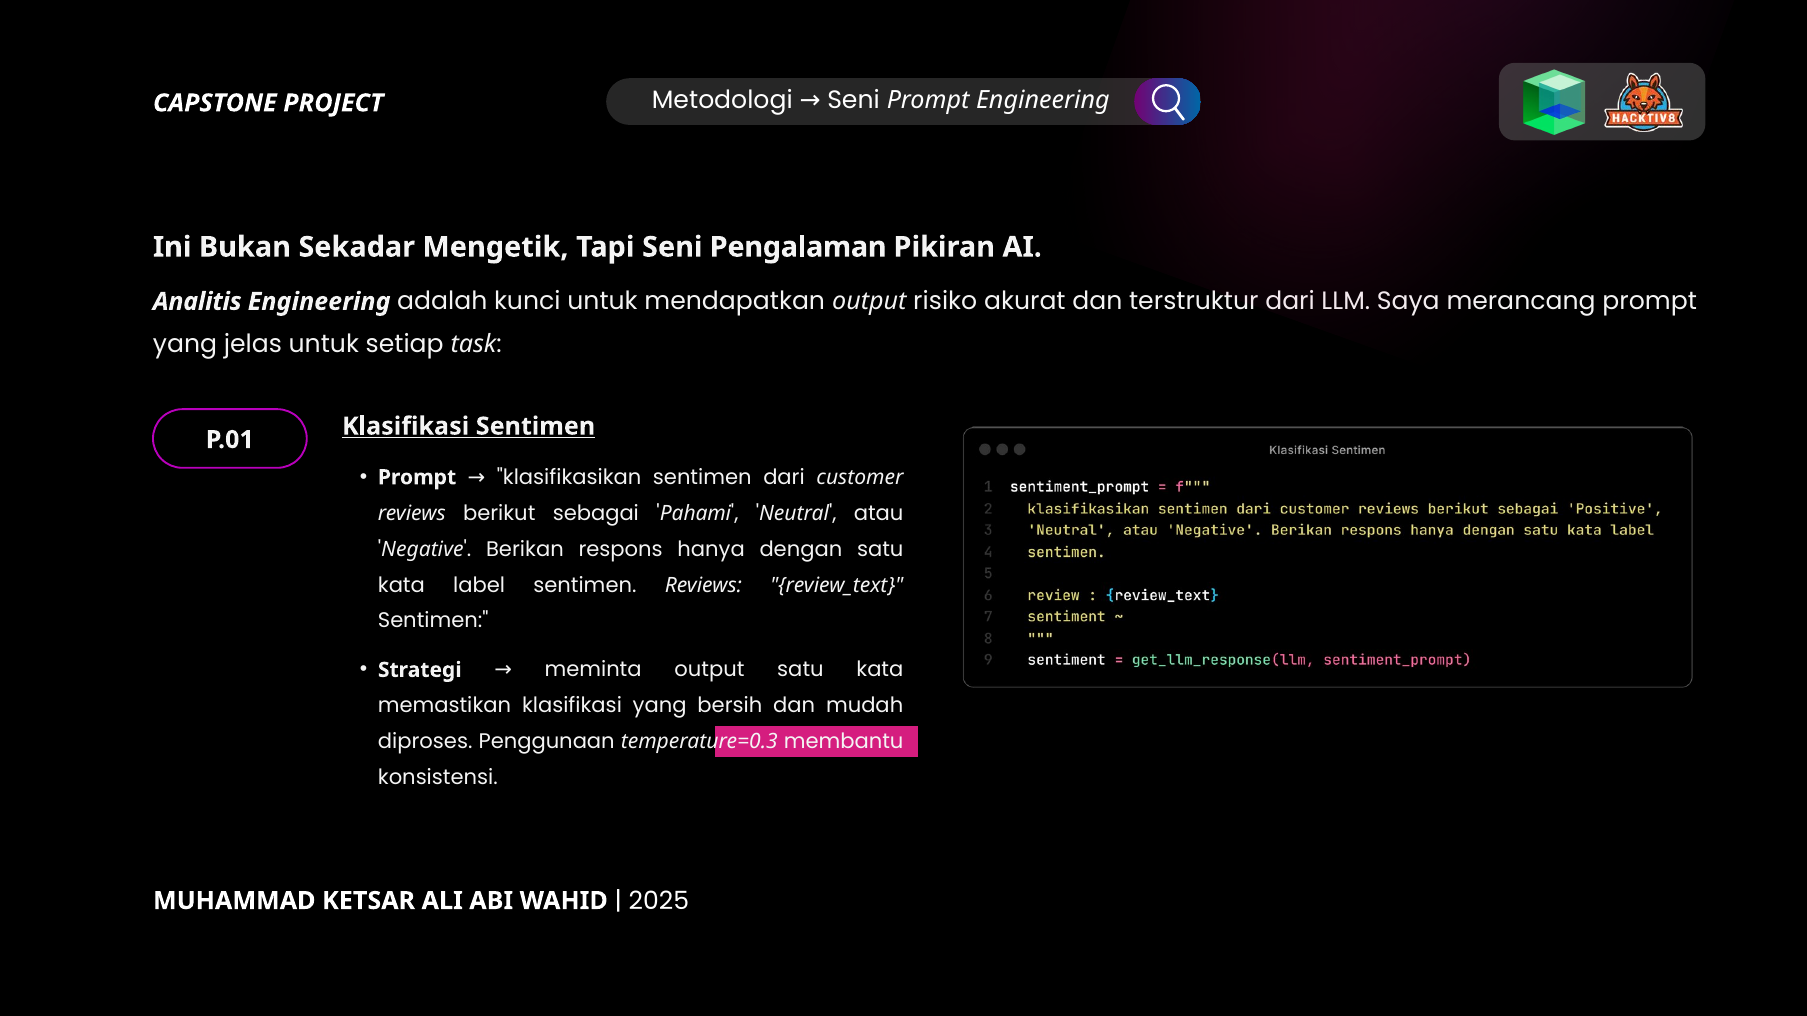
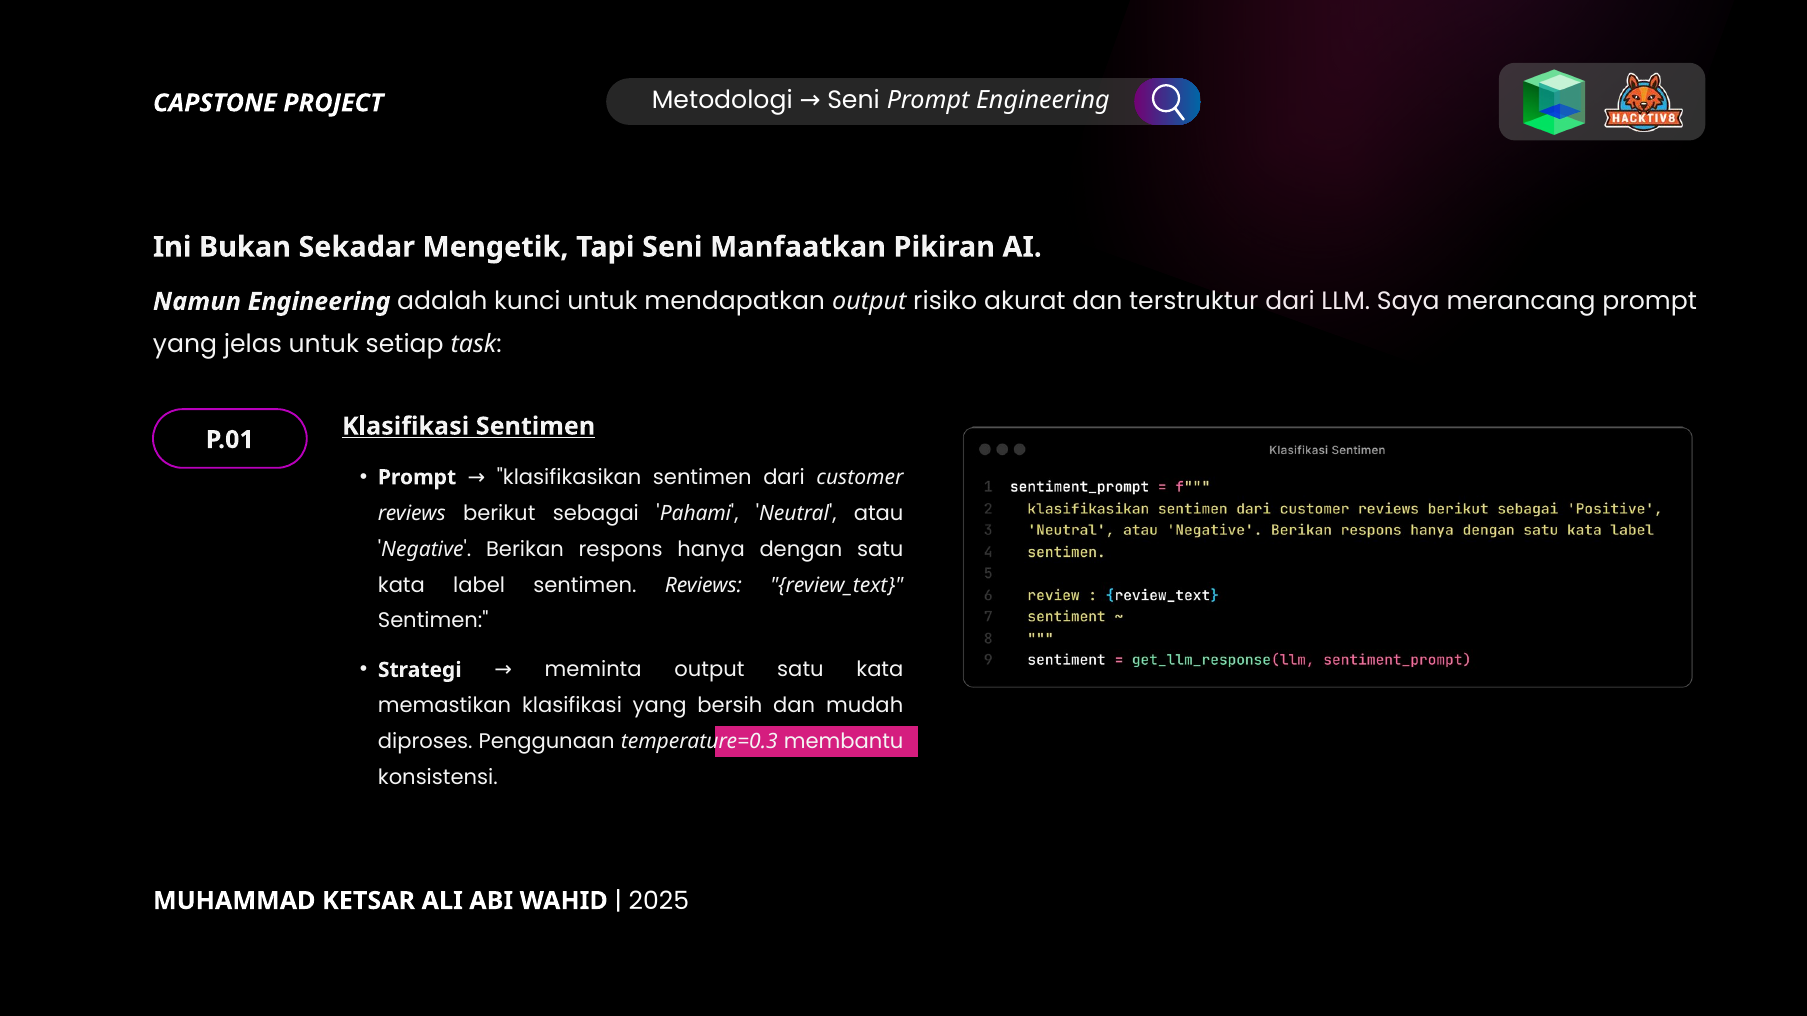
Pengalaman: Pengalaman -> Manfaatkan
Analitis: Analitis -> Namun
